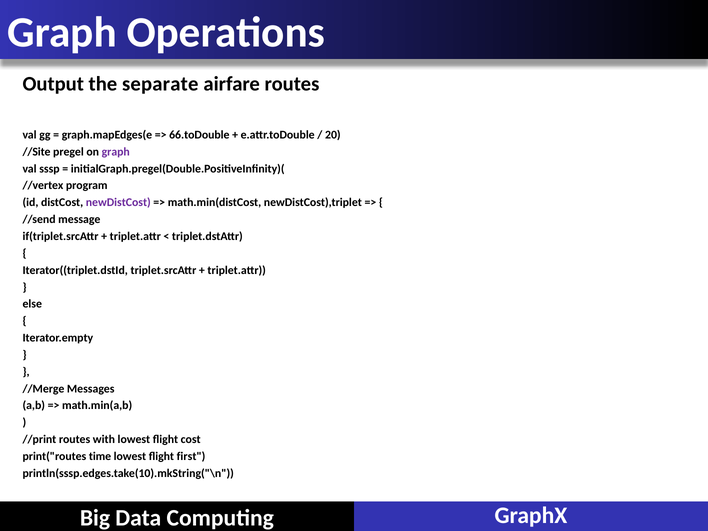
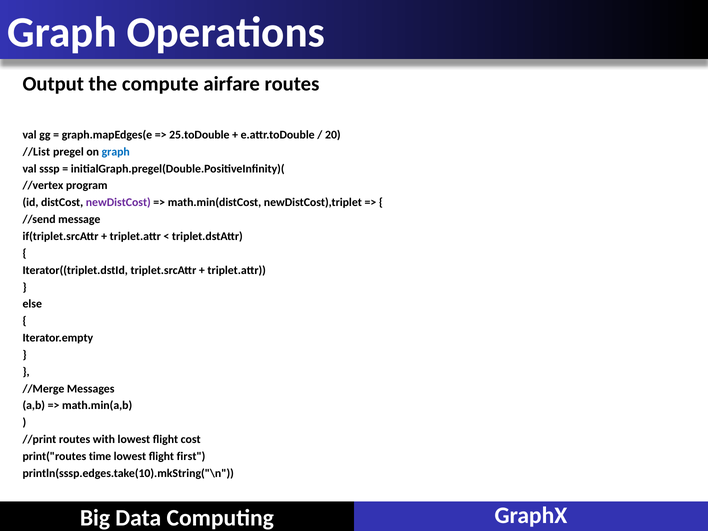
separate: separate -> compute
66.toDouble: 66.toDouble -> 25.toDouble
//Site: //Site -> //List
graph at (116, 152) colour: purple -> blue
